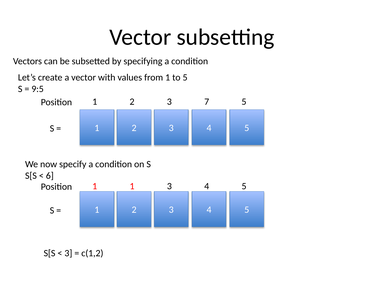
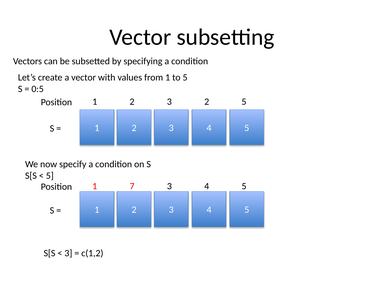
9:5: 9:5 -> 0:5
3 7: 7 -> 2
6 at (50, 176): 6 -> 5
1 1: 1 -> 7
